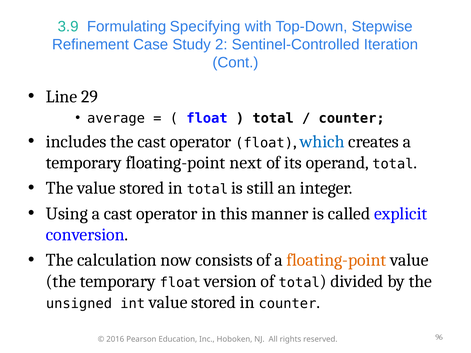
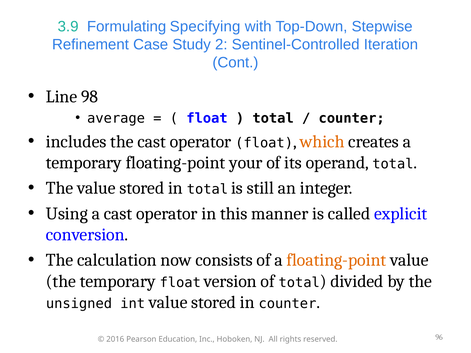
29: 29 -> 98
which colour: blue -> orange
next: next -> your
